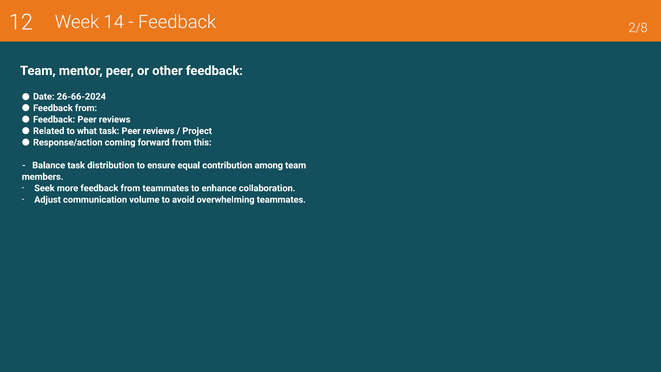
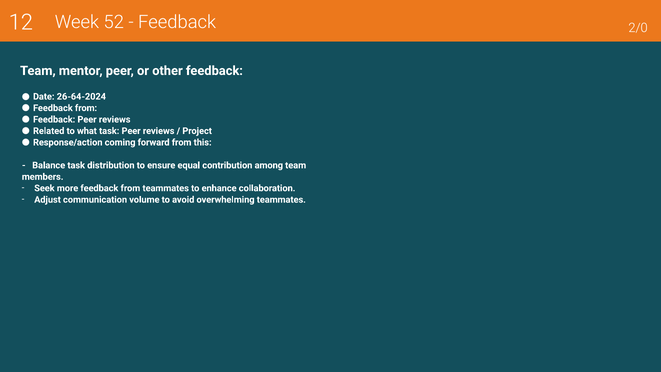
14: 14 -> 52
2/8: 2/8 -> 2/0
26-66-2024: 26-66-2024 -> 26-64-2024
